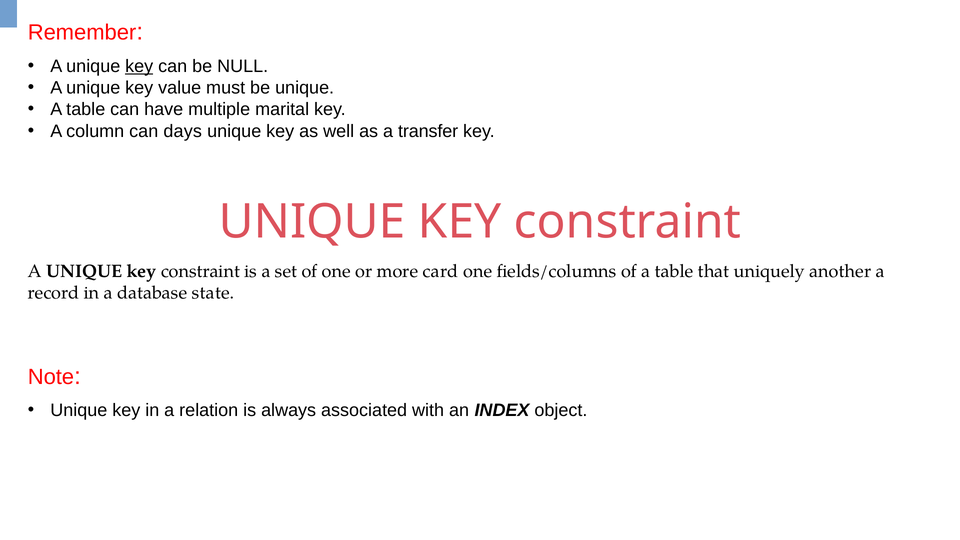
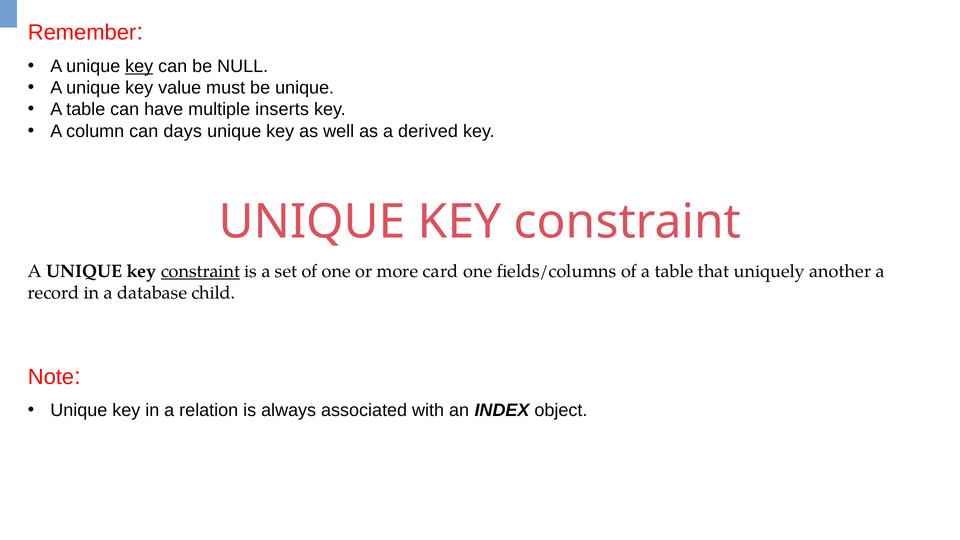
marital: marital -> inserts
transfer: transfer -> derived
constraint at (200, 271) underline: none -> present
state: state -> child
